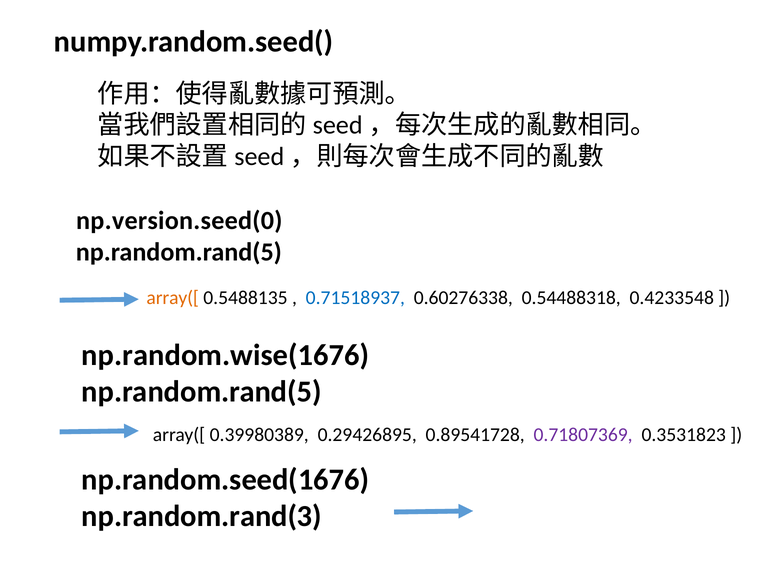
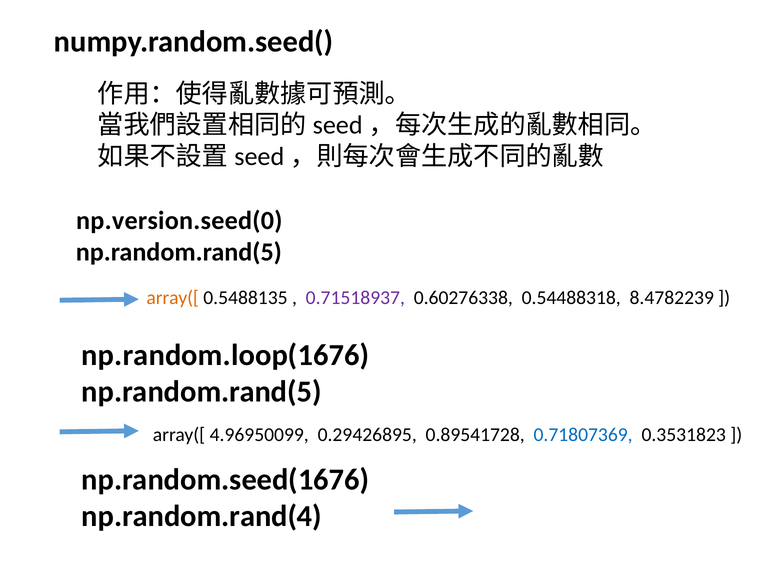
0.71518937 colour: blue -> purple
0.4233548: 0.4233548 -> 8.4782239
np.random.wise(1676: np.random.wise(1676 -> np.random.loop(1676
0.39980389: 0.39980389 -> 4.96950099
0.71807369 colour: purple -> blue
np.random.rand(3: np.random.rand(3 -> np.random.rand(4
